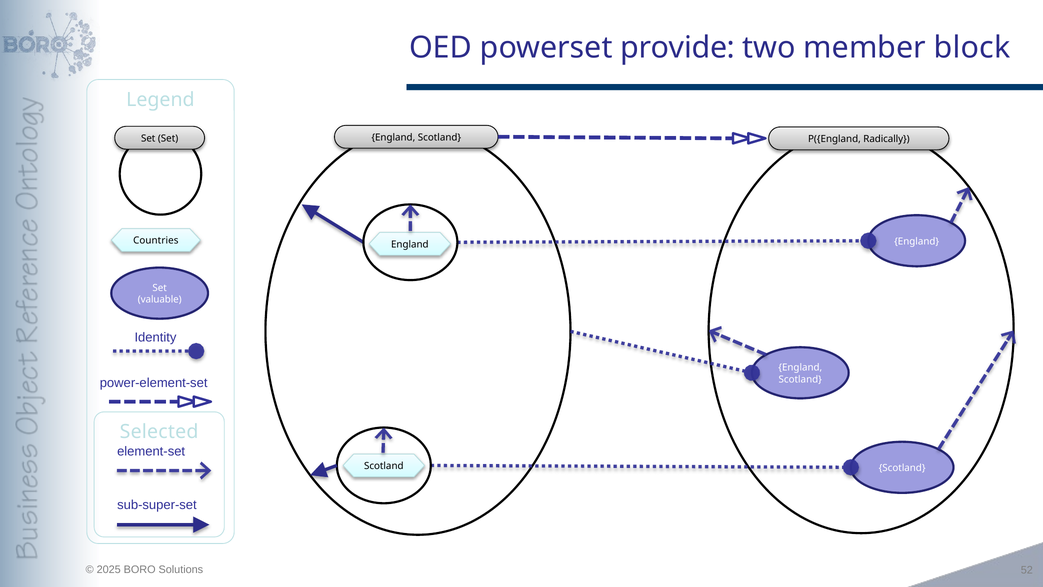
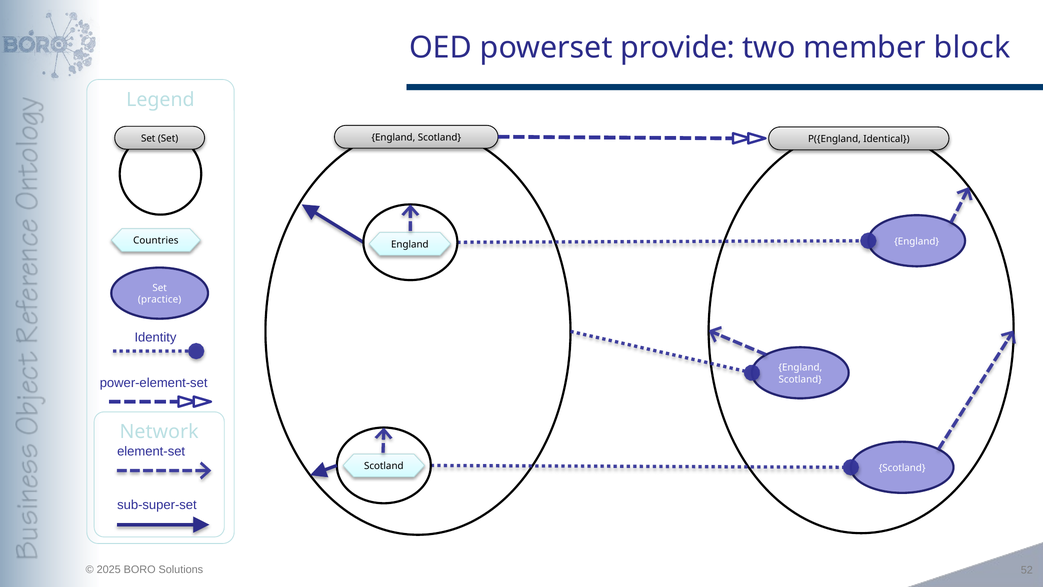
Radically: Radically -> Identical
valuable: valuable -> practice
Selected: Selected -> Network
